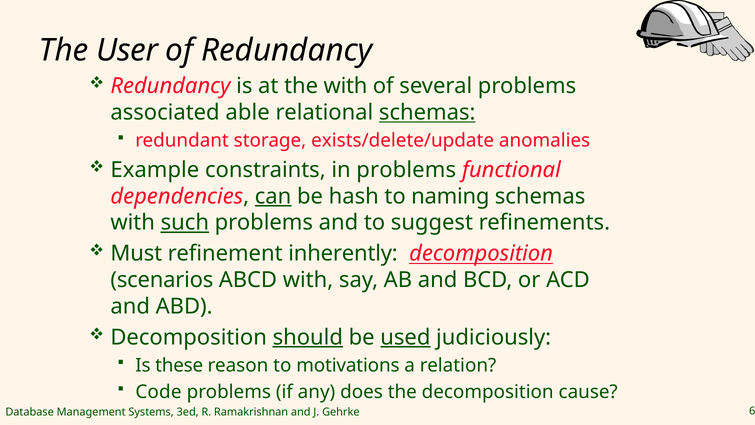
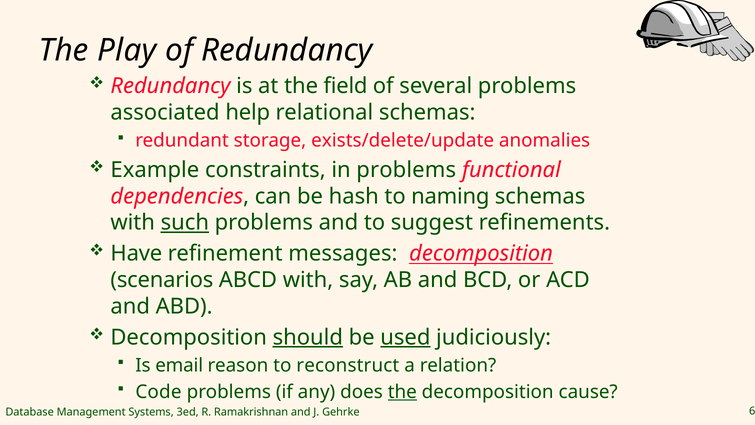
User: User -> Play
the with: with -> field
able: able -> help
schemas at (427, 112) underline: present -> none
can underline: present -> none
Must: Must -> Have
inherently: inherently -> messages
these: these -> email
motivations: motivations -> reconstruct
the at (402, 392) underline: none -> present
